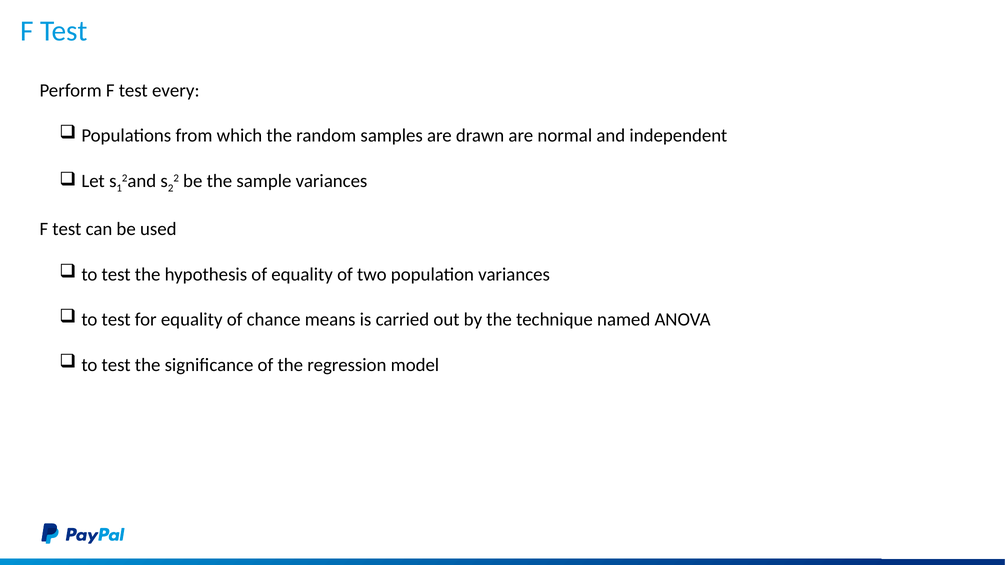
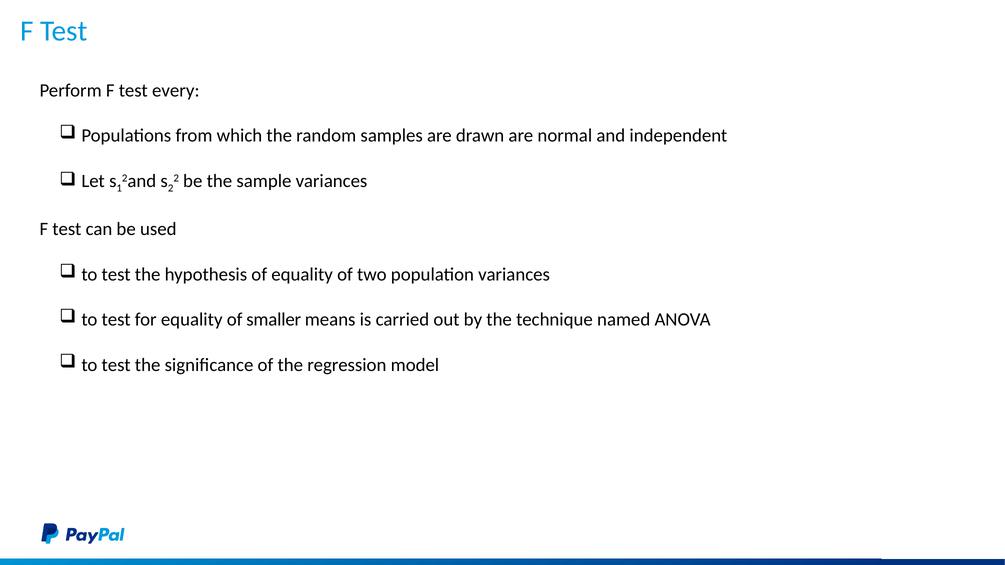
chance: chance -> smaller
